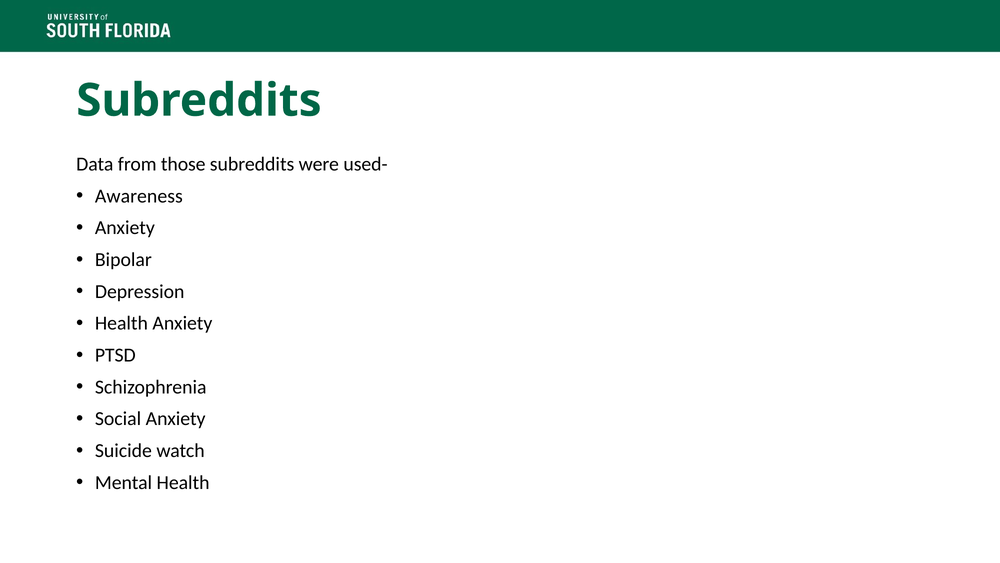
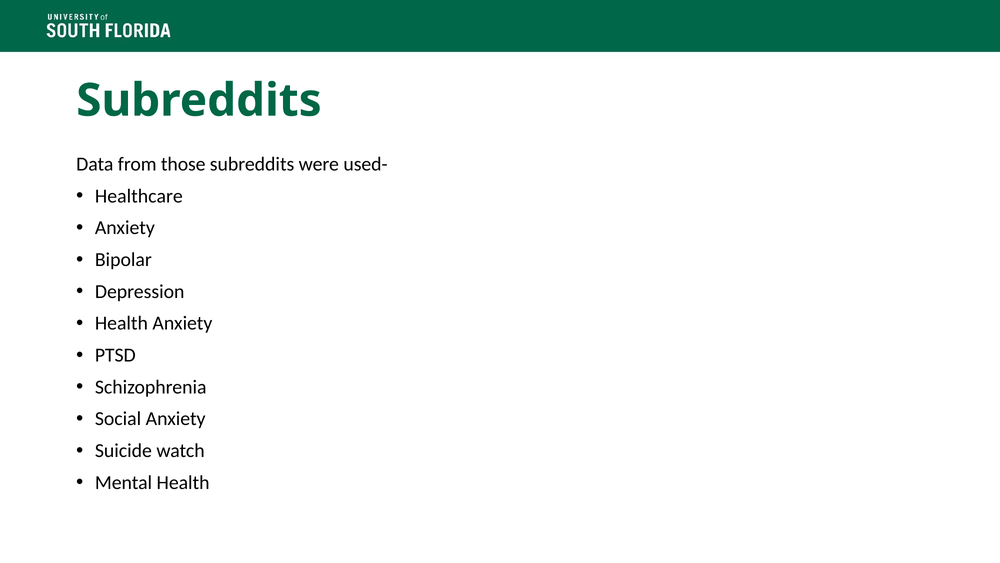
Awareness: Awareness -> Healthcare
